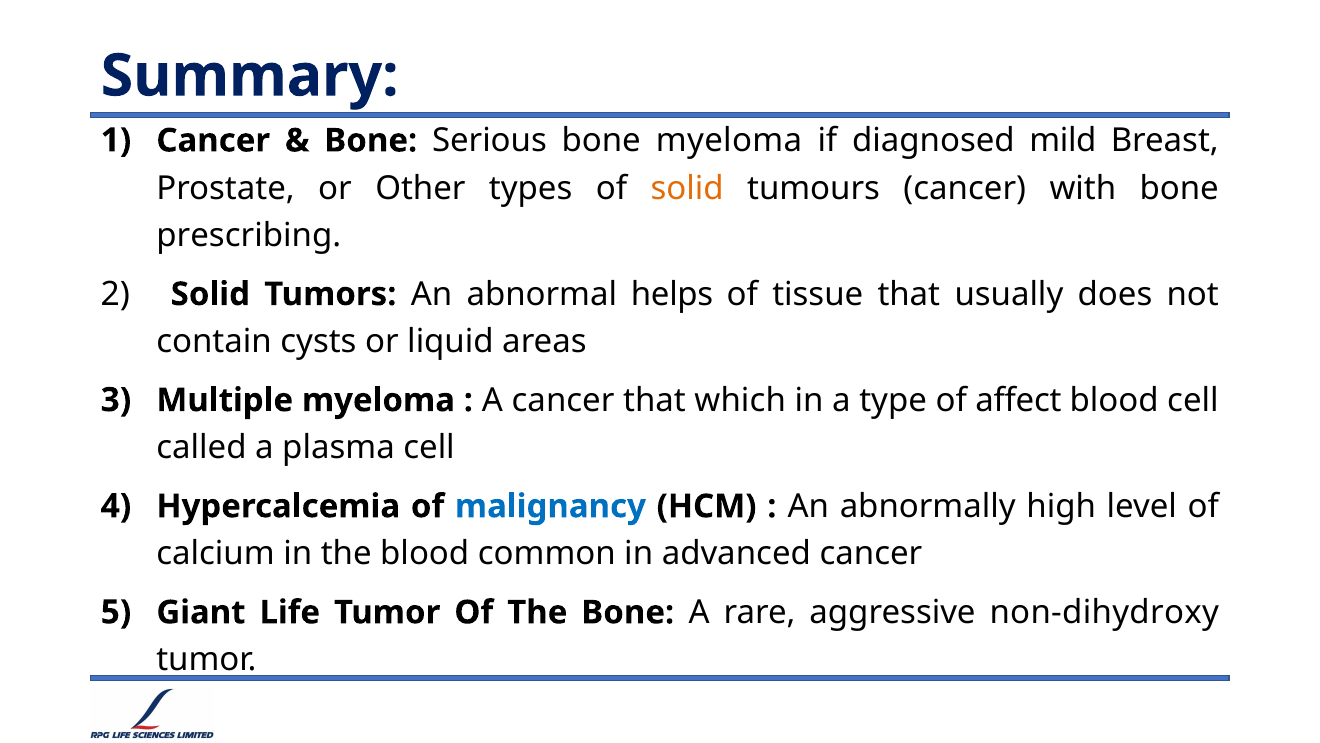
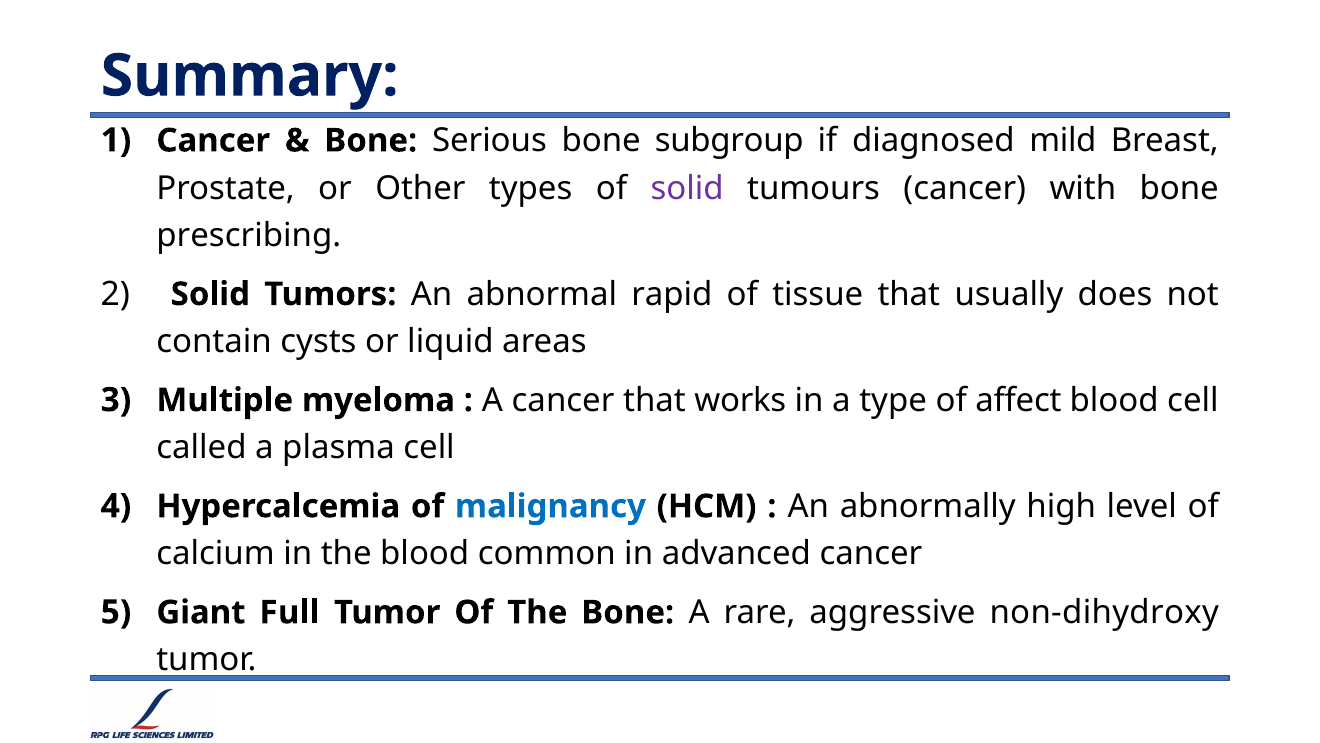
bone myeloma: myeloma -> subgroup
solid at (687, 188) colour: orange -> purple
helps: helps -> rapid
which: which -> works
Life: Life -> Full
